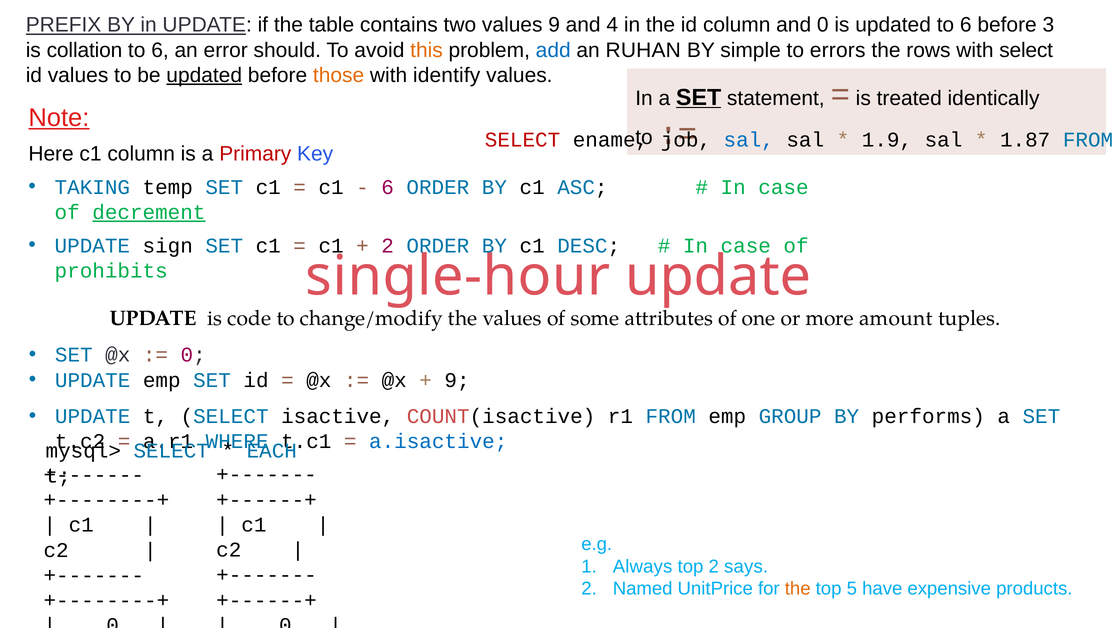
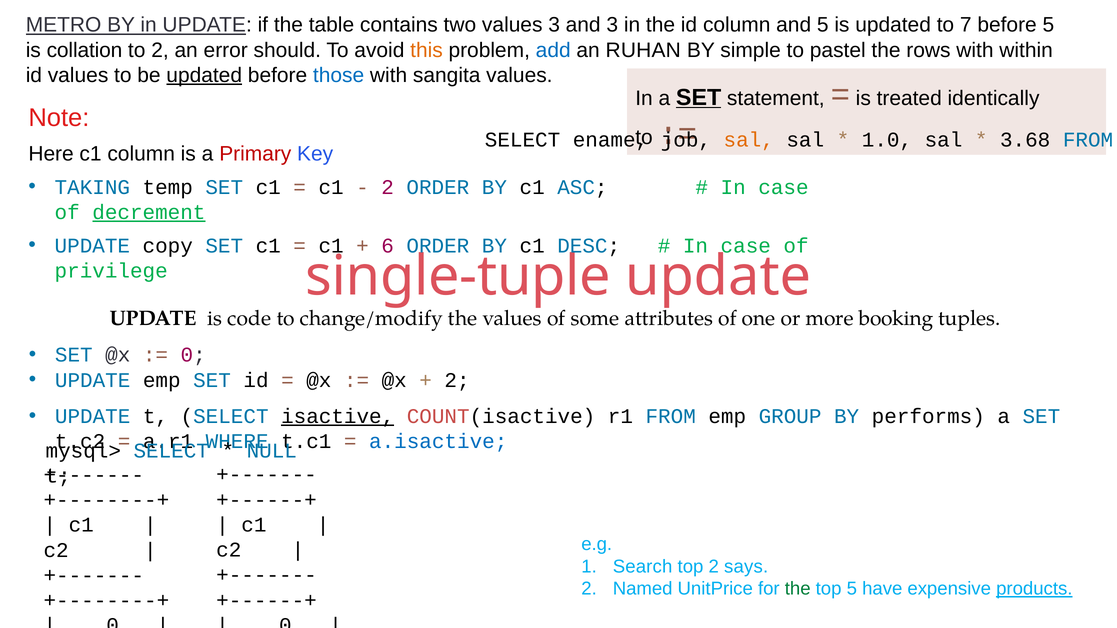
PREFIX: PREFIX -> METRO
values 9: 9 -> 3
and 4: 4 -> 3
and 0: 0 -> 5
updated to 6: 6 -> 7
before 3: 3 -> 5
6 at (160, 50): 6 -> 2
errors: errors -> pastel
with select: select -> within
those colour: orange -> blue
identify: identify -> sangita
Note underline: present -> none
SELECT at (523, 140) colour: red -> black
sal at (749, 140) colour: blue -> orange
1.9: 1.9 -> 1.0
1.87: 1.87 -> 3.68
6 at (388, 187): 6 -> 2
sign: sign -> copy
2 at (388, 246): 2 -> 6
single-hour: single-hour -> single-tuple
prohibits: prohibits -> privilege
amount: amount -> booking
9 at (457, 380): 9 -> 2
isactive underline: none -> present
EACH at (272, 451): EACH -> NULL
Always: Always -> Search
the at (798, 589) colour: orange -> green
products underline: none -> present
